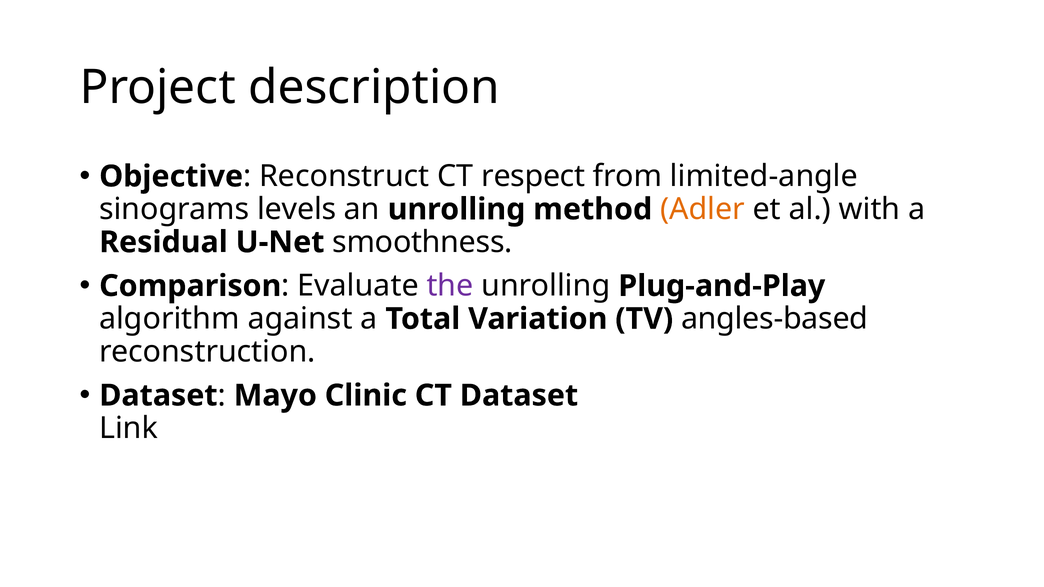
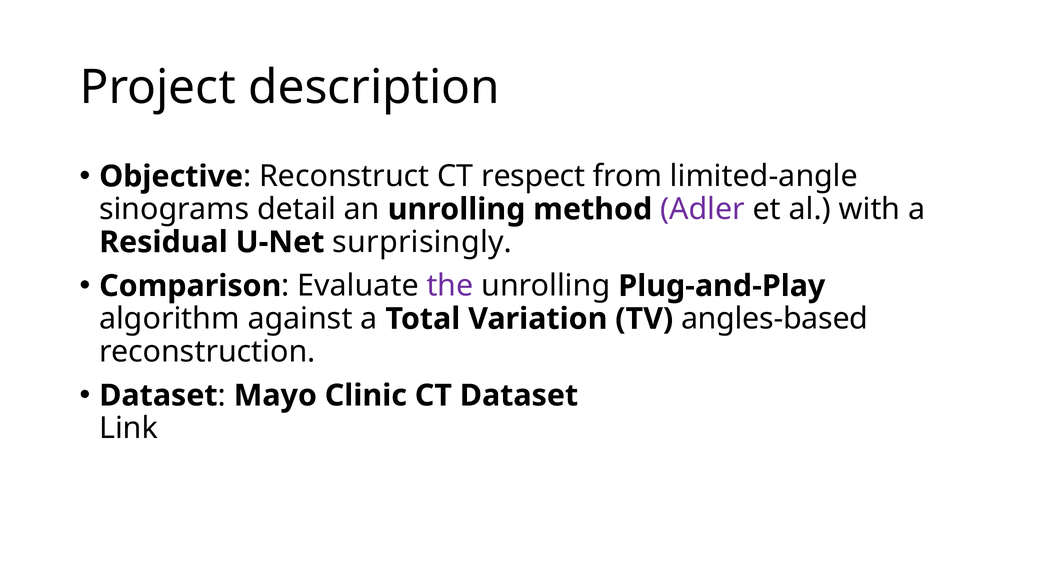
levels: levels -> detail
Adler colour: orange -> purple
smoothness: smoothness -> surprisingly
